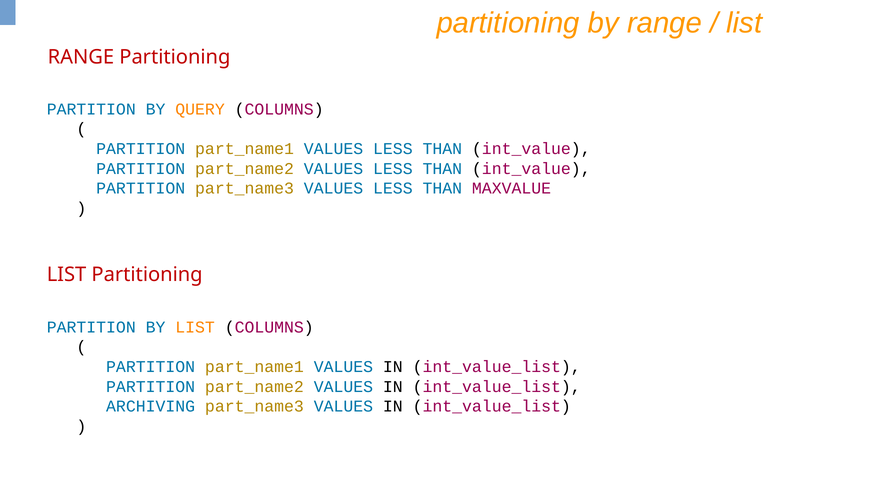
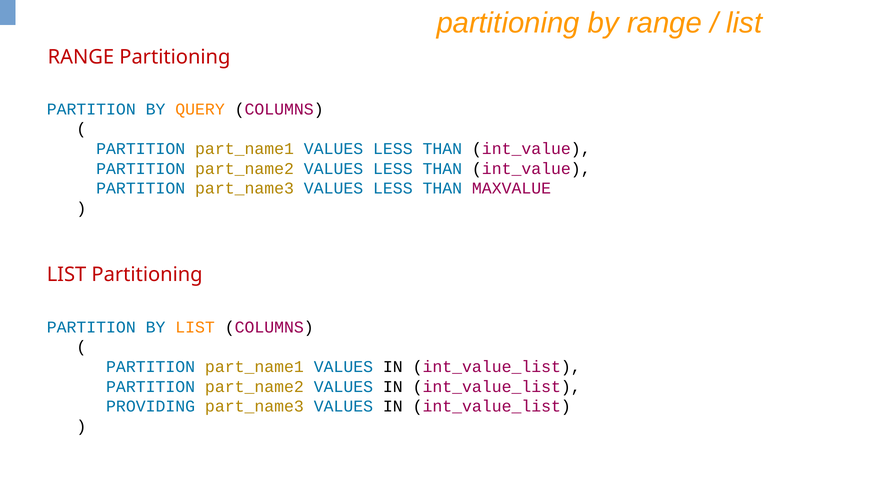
ARCHIVING: ARCHIVING -> PROVIDING
